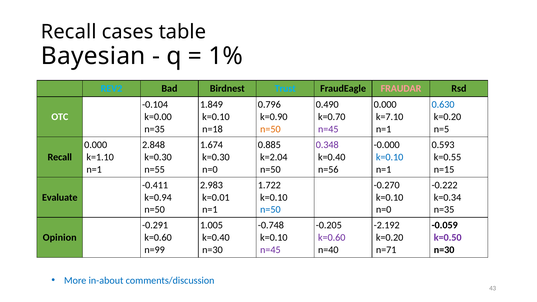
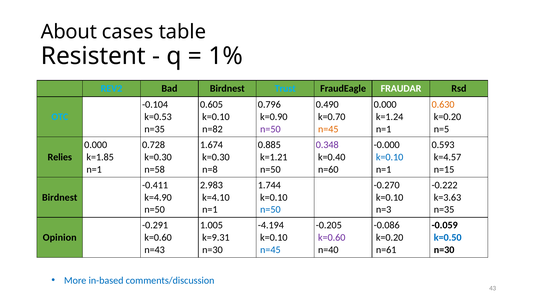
Recall at (69, 32): Recall -> About
Bayesian: Bayesian -> Resistent
FRAUDAR colour: pink -> white
1.849: 1.849 -> 0.605
0.630 colour: blue -> orange
OTC colour: white -> light blue
k=0.00: k=0.00 -> k=0.53
k=7.10: k=7.10 -> k=1.24
n=18: n=18 -> n=82
n=50 at (270, 129) colour: orange -> purple
n=45 at (328, 129) colour: purple -> orange
2.848: 2.848 -> 0.728
Recall at (60, 157): Recall -> Relies
k=1.10: k=1.10 -> k=1.85
k=2.04: k=2.04 -> k=1.21
k=0.55: k=0.55 -> k=4.57
n=55: n=55 -> n=58
n=0 at (210, 169): n=0 -> n=8
n=56: n=56 -> n=60
1.722: 1.722 -> 1.744
Evaluate at (60, 197): Evaluate -> Birdnest
k=0.94: k=0.94 -> k=4.90
k=0.01: k=0.01 -> k=4.10
k=0.34: k=0.34 -> k=3.63
n=0 at (384, 210): n=0 -> n=3
-0.748: -0.748 -> -4.194
-2.192: -2.192 -> -0.086
k=0.40 at (216, 238): k=0.40 -> k=9.31
k=0.50 colour: purple -> blue
n=99: n=99 -> n=43
n=45 at (270, 250) colour: purple -> blue
n=71: n=71 -> n=61
in-about: in-about -> in-based
